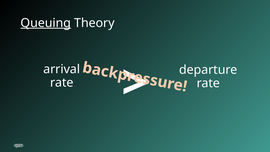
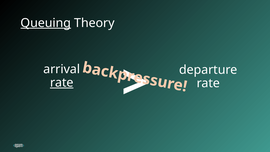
rate at (62, 83) underline: none -> present
